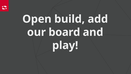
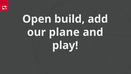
board: board -> plane
